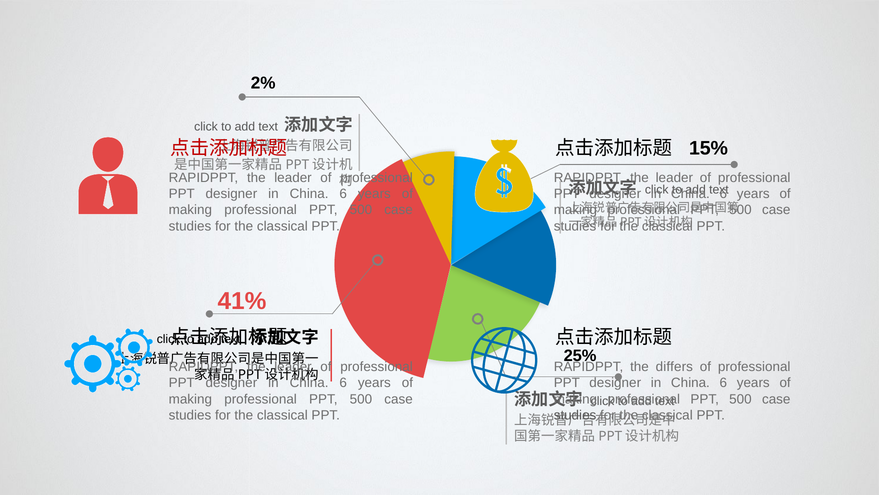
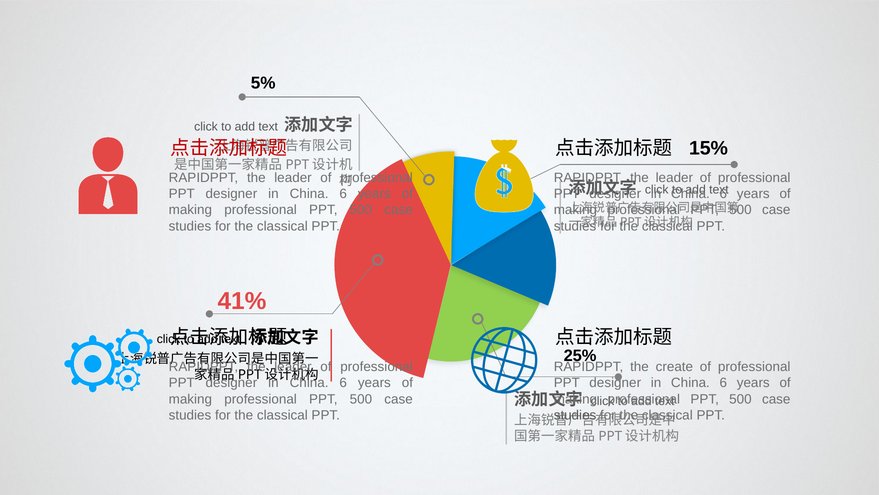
2%: 2% -> 5%
differs: differs -> create
